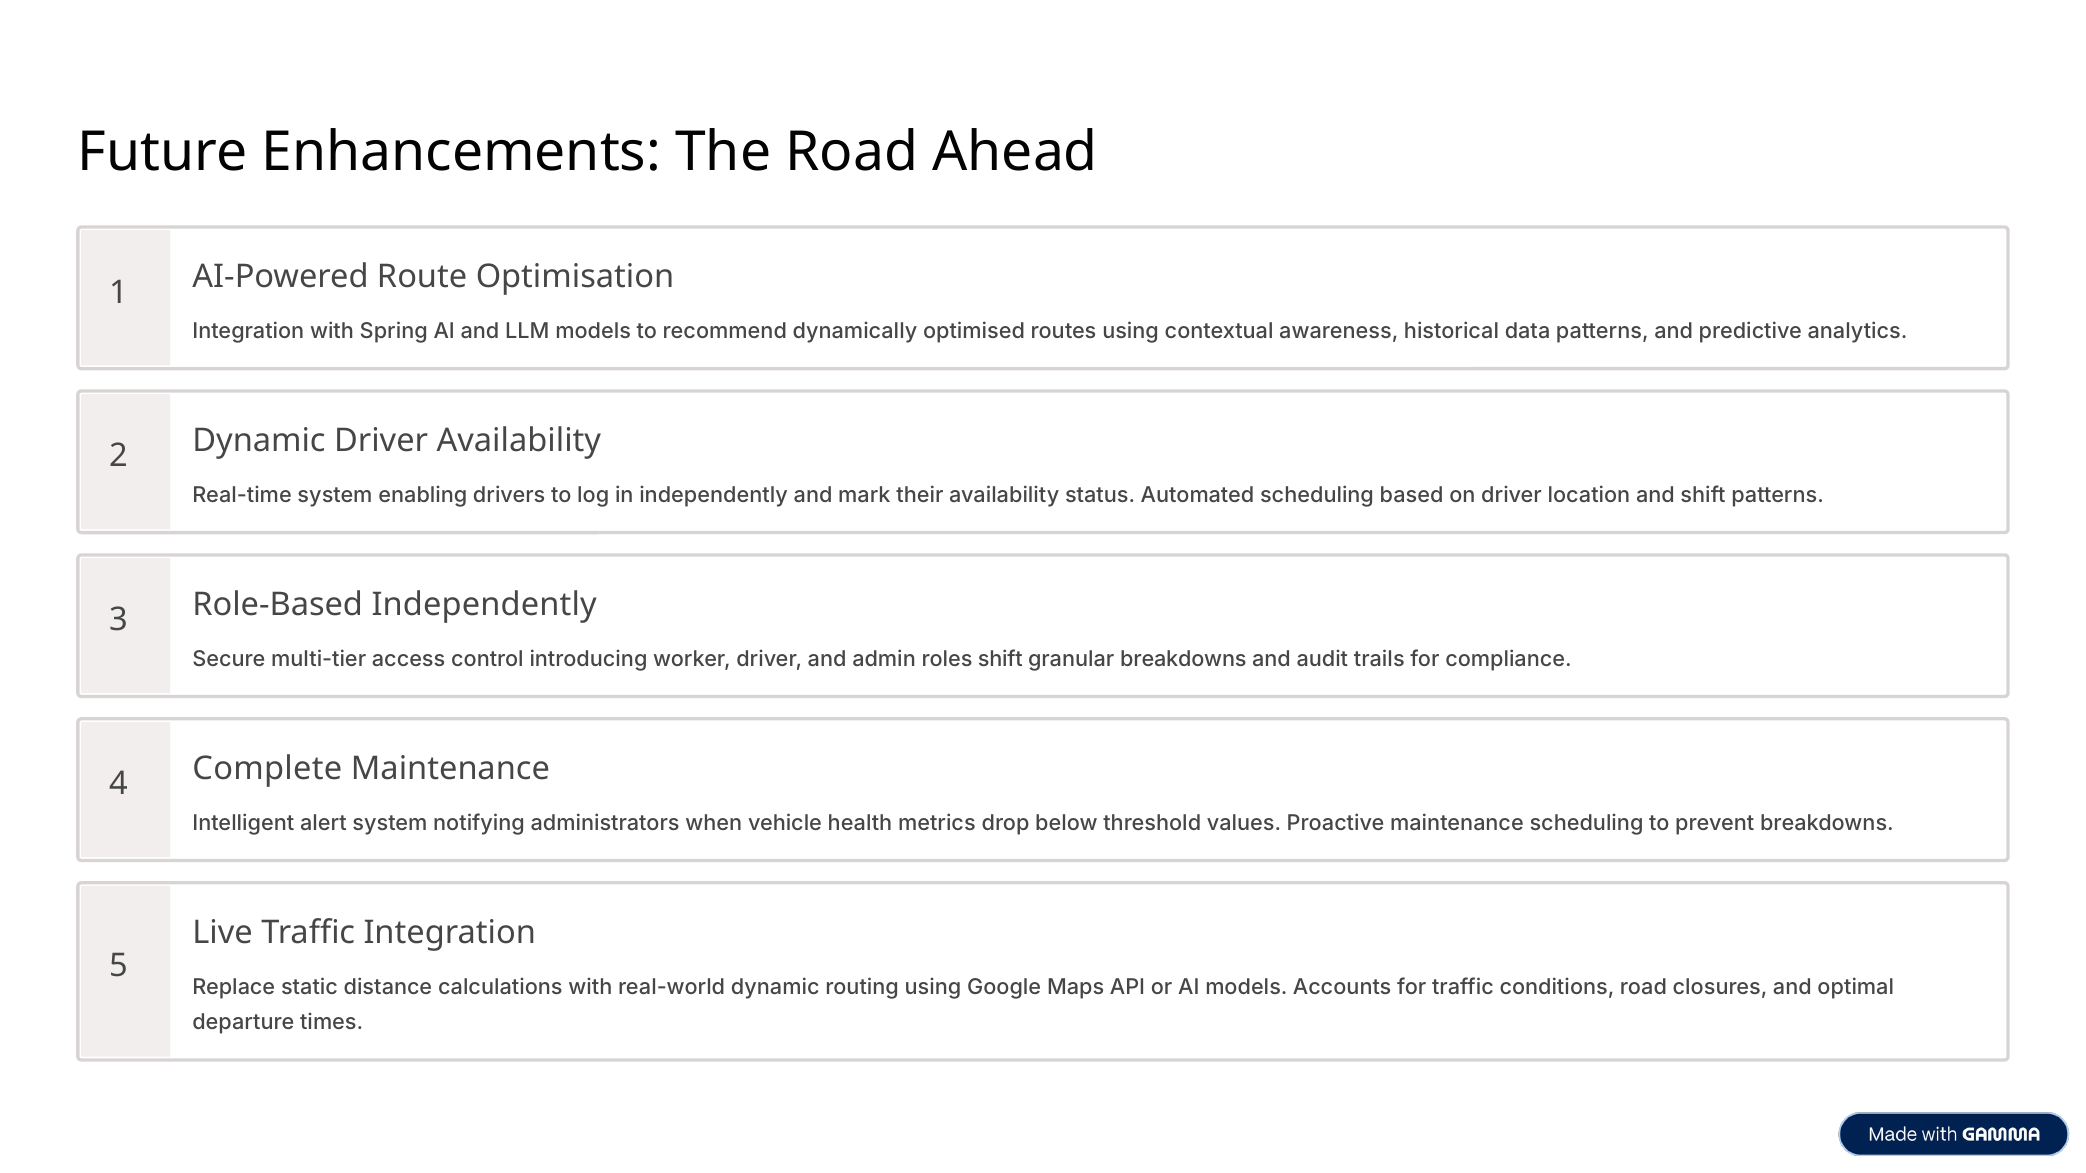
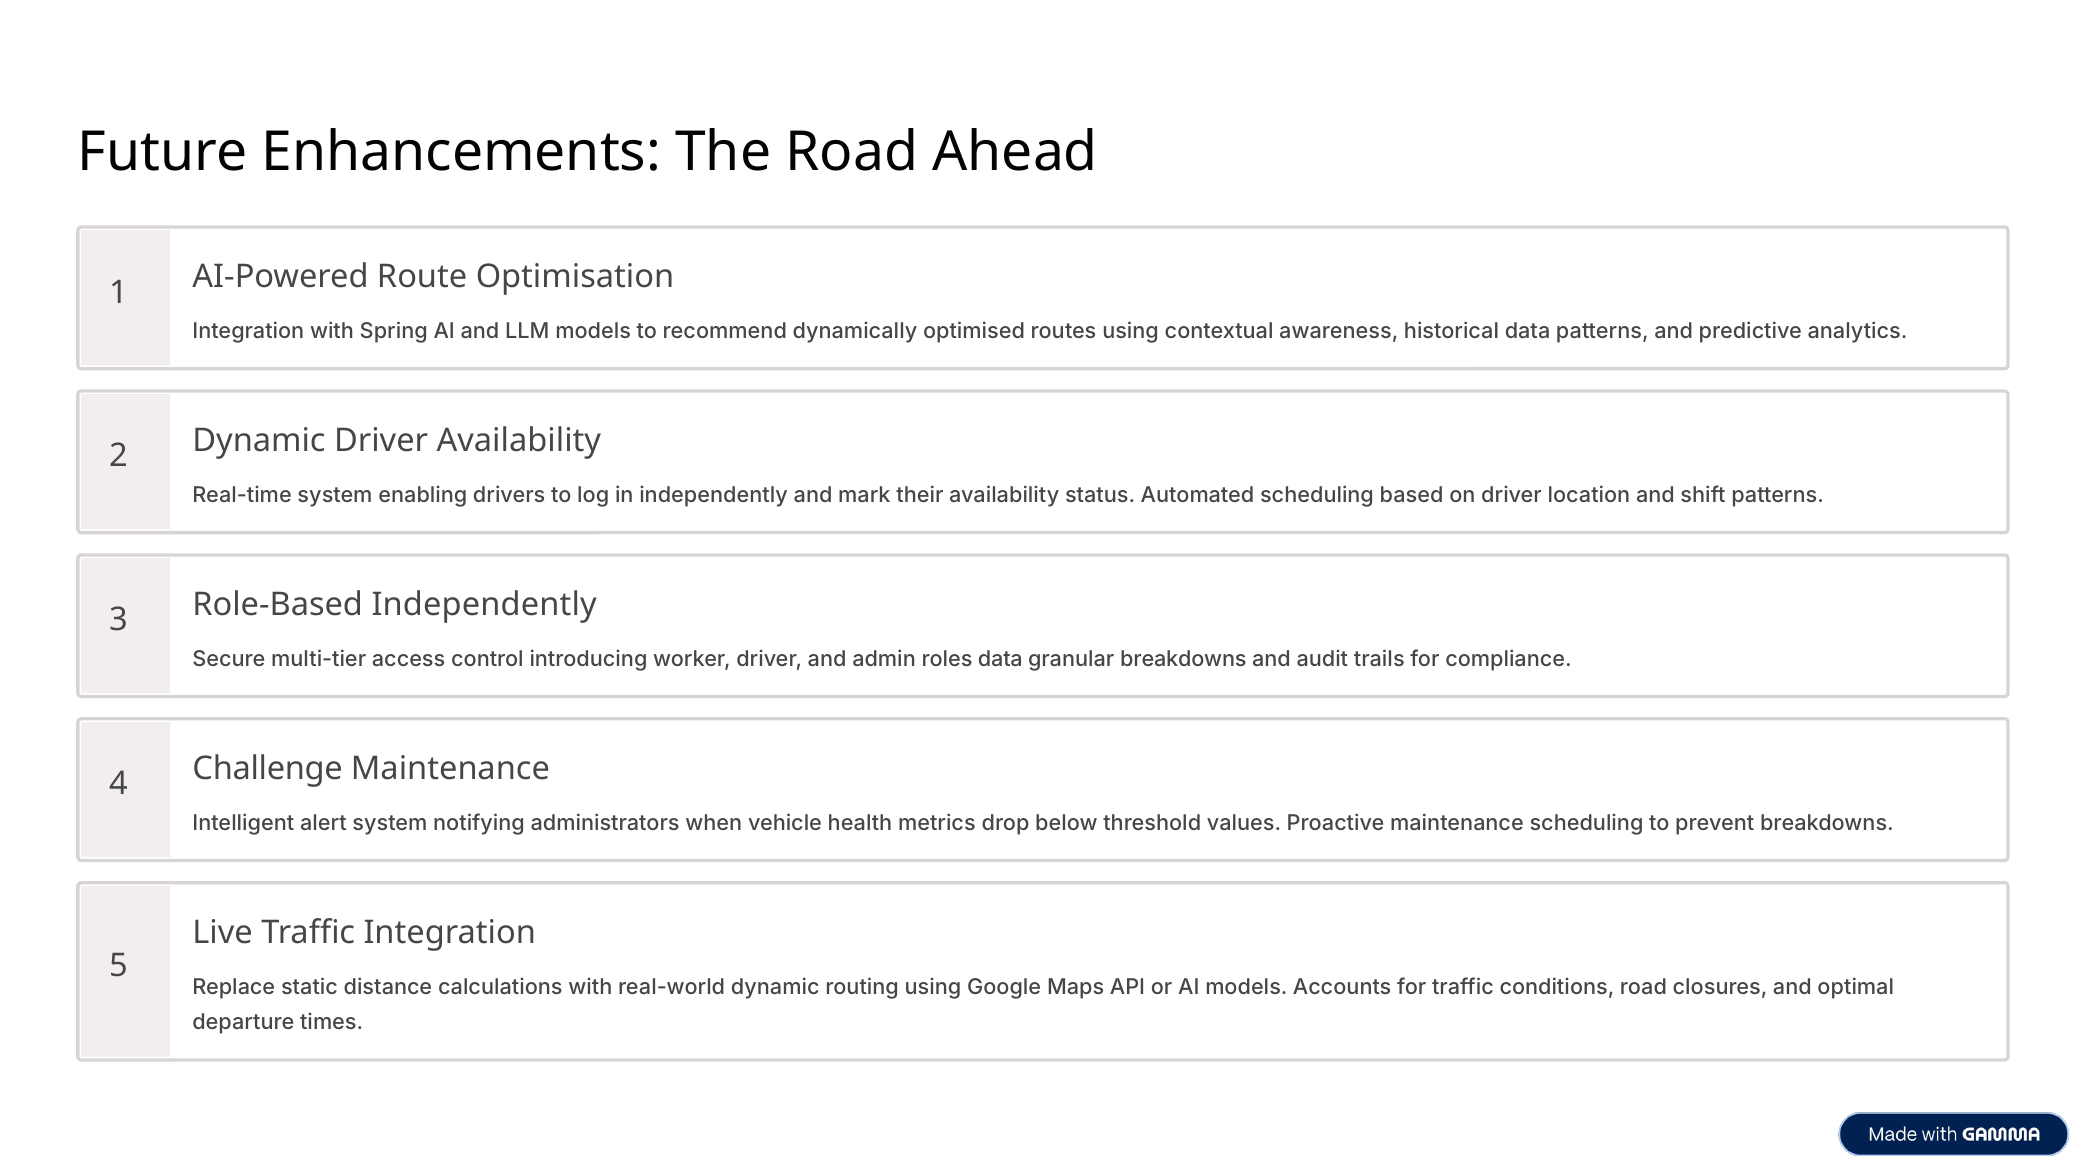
roles shift: shift -> data
Complete: Complete -> Challenge
